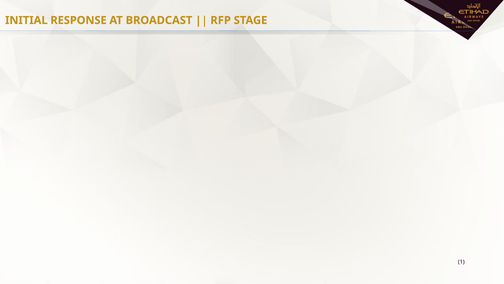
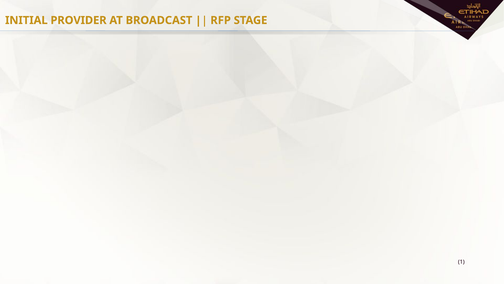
RESPONSE: RESPONSE -> PROVIDER
